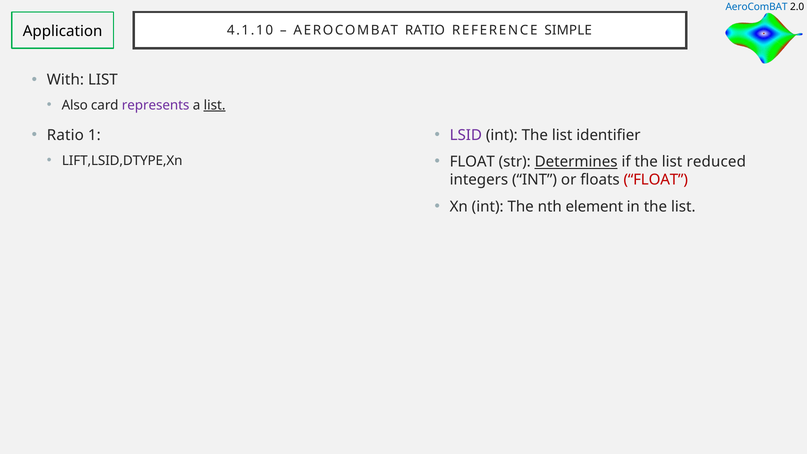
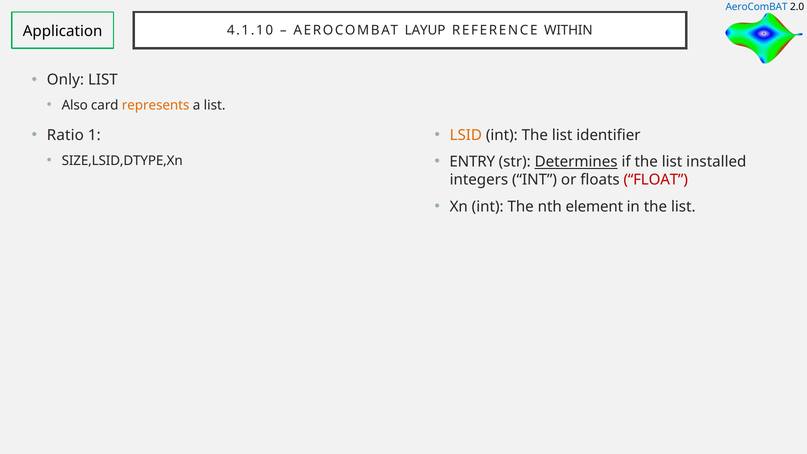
AEROCOMBAT RATIO: RATIO -> LAYUP
SIMPLE: SIMPLE -> WITHIN
With: With -> Only
represents colour: purple -> orange
list at (215, 105) underline: present -> none
LSID colour: purple -> orange
LIFT,LSID,DTYPE,Xn: LIFT,LSID,DTYPE,Xn -> SIZE,LSID,DTYPE,Xn
FLOAT at (472, 162): FLOAT -> ENTRY
reduced: reduced -> installed
